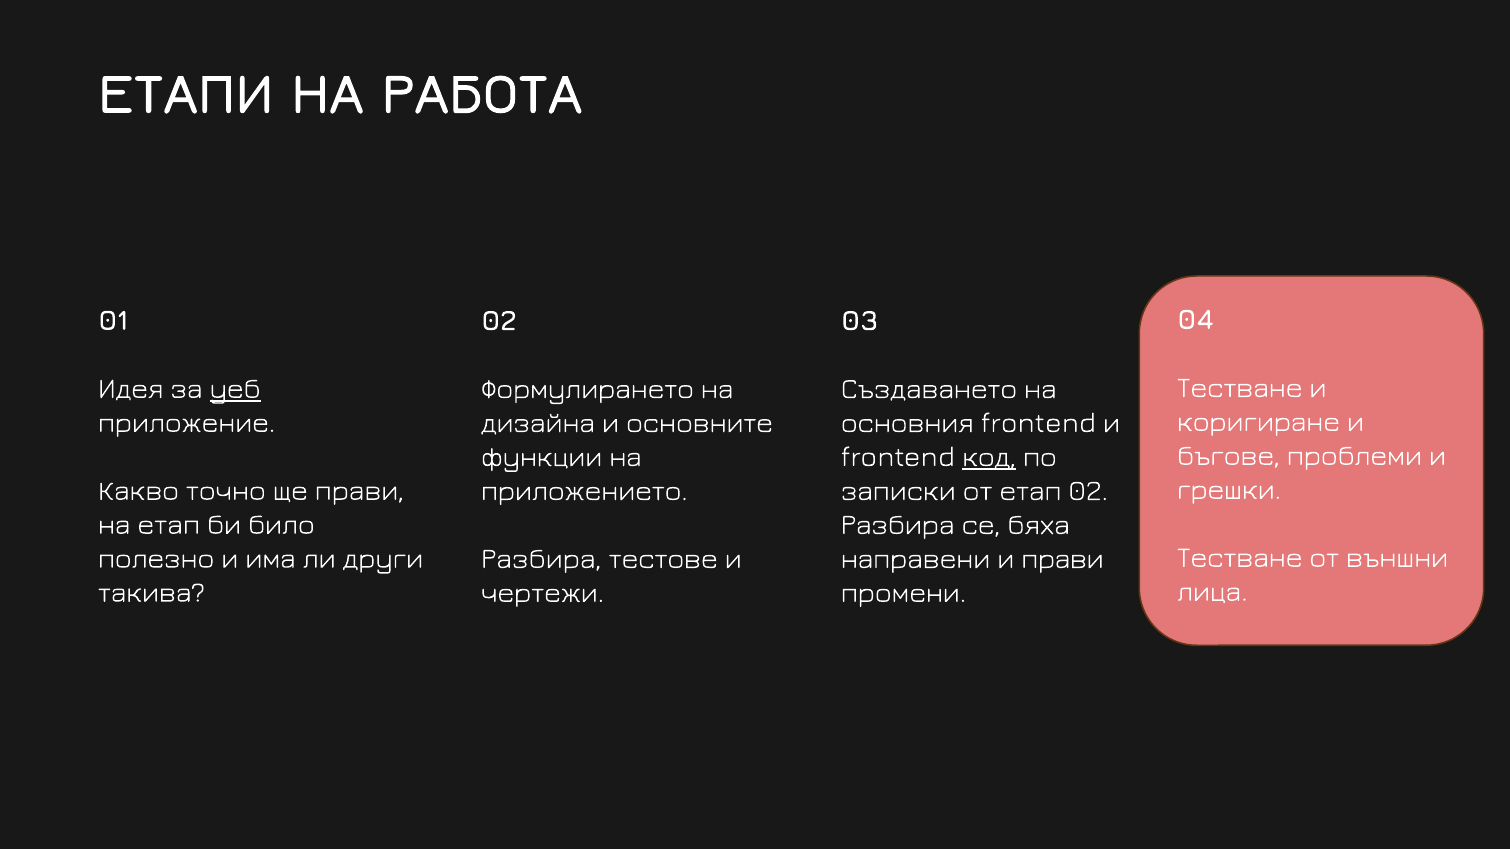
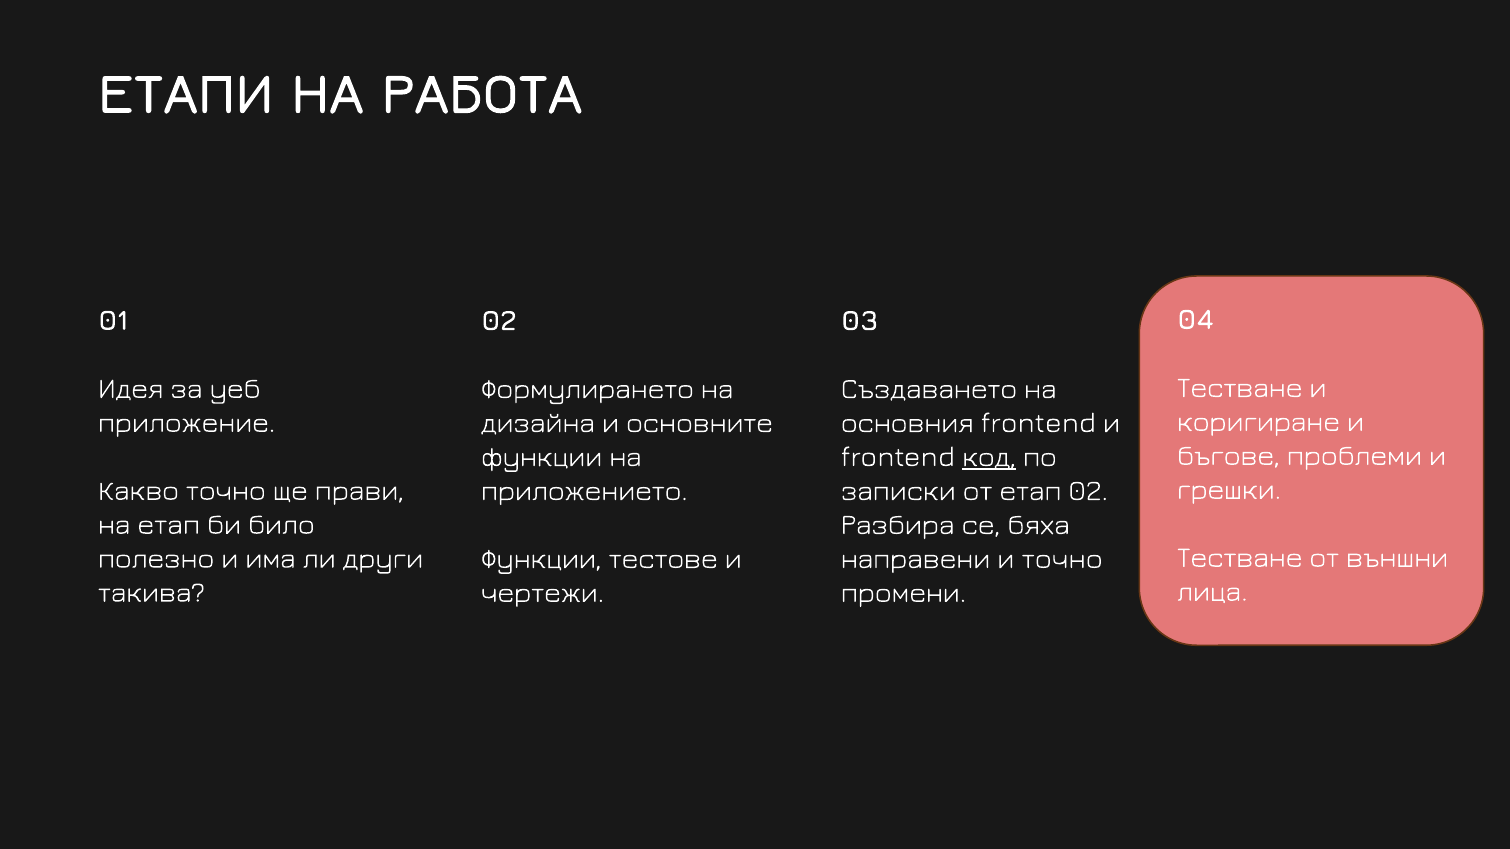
уеб underline: present -> none
Разбира at (541, 559): Разбира -> Функции
и прави: прави -> точно
